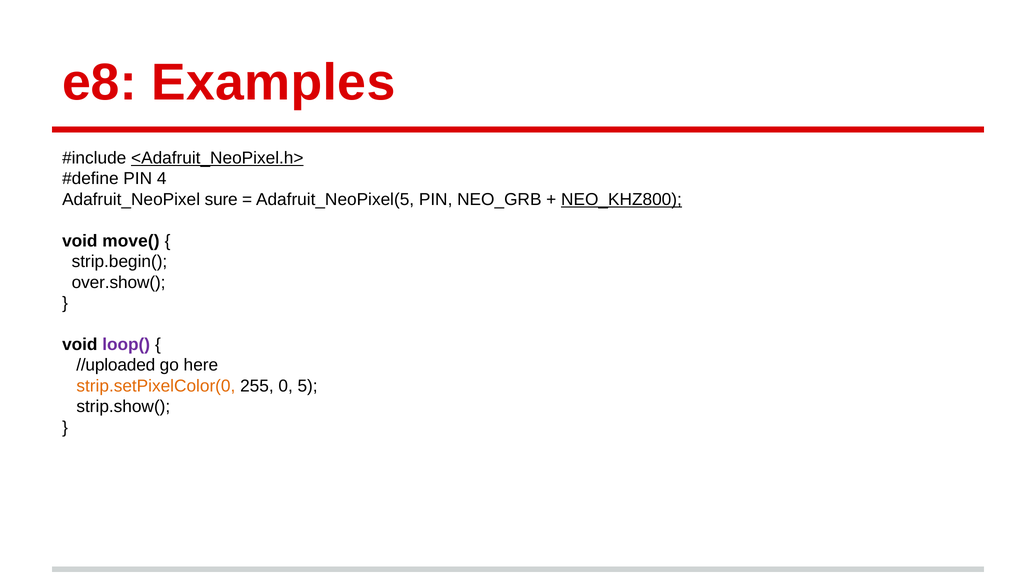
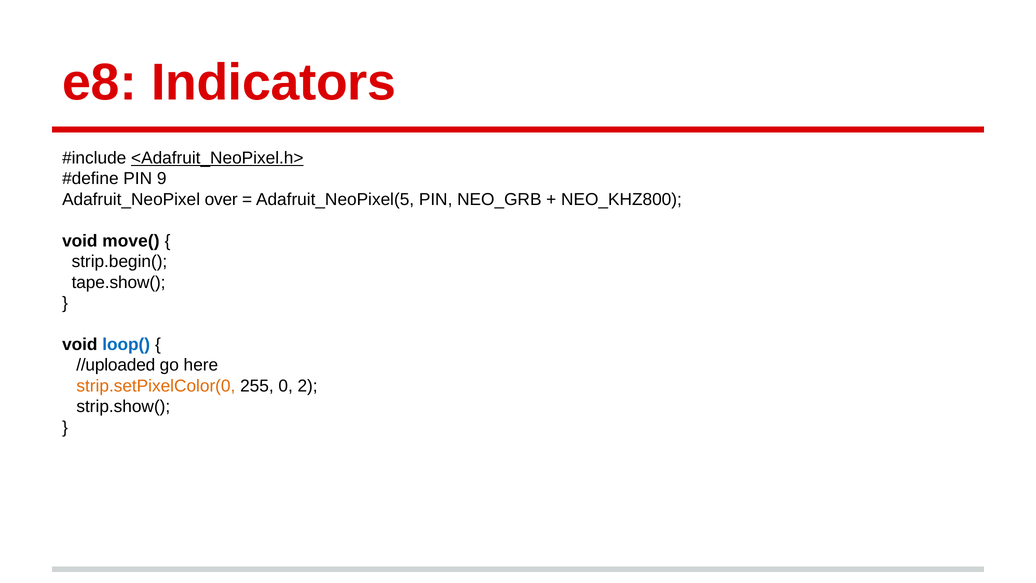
Examples: Examples -> Indicators
4: 4 -> 9
sure: sure -> over
NEO_KHZ800 underline: present -> none
over.show(: over.show( -> tape.show(
loop( colour: purple -> blue
5: 5 -> 2
